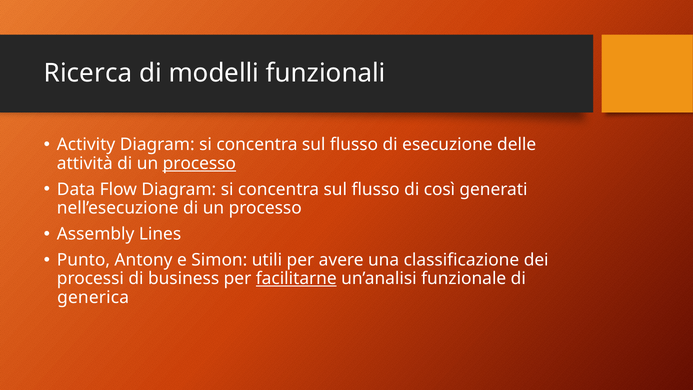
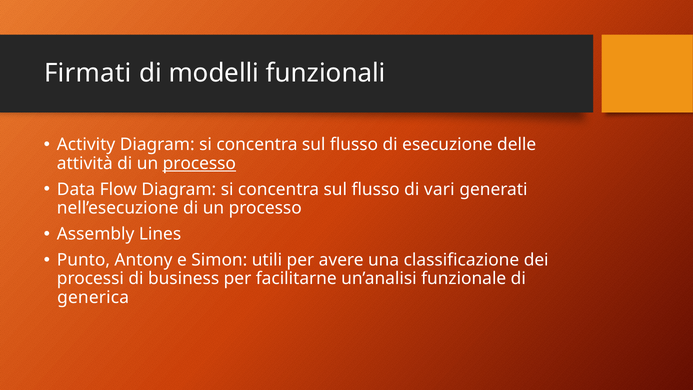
Ricerca: Ricerca -> Firmati
così: così -> vari
facilitarne underline: present -> none
